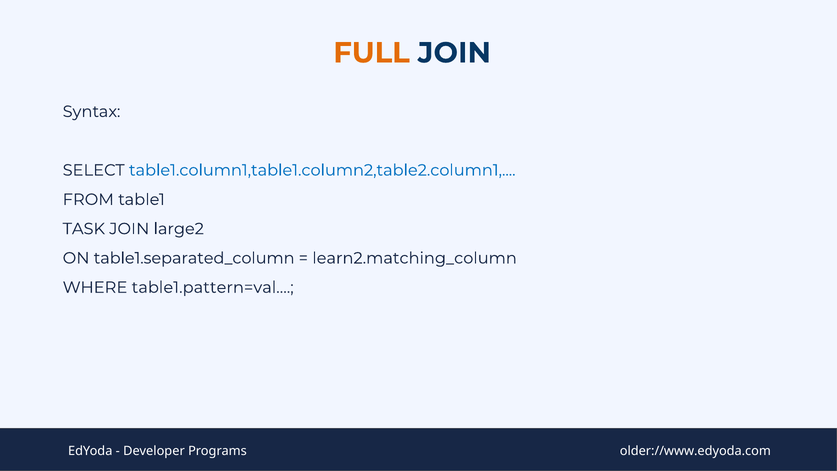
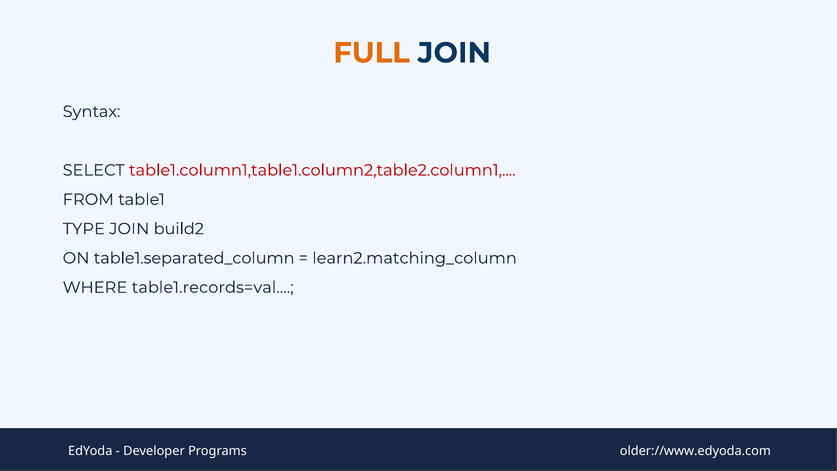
table1.column1,table1.column2,table2.column1 colour: blue -> red
TASK: TASK -> TYPE
large2: large2 -> build2
table1.pattern=val…: table1.pattern=val… -> table1.records=val…
